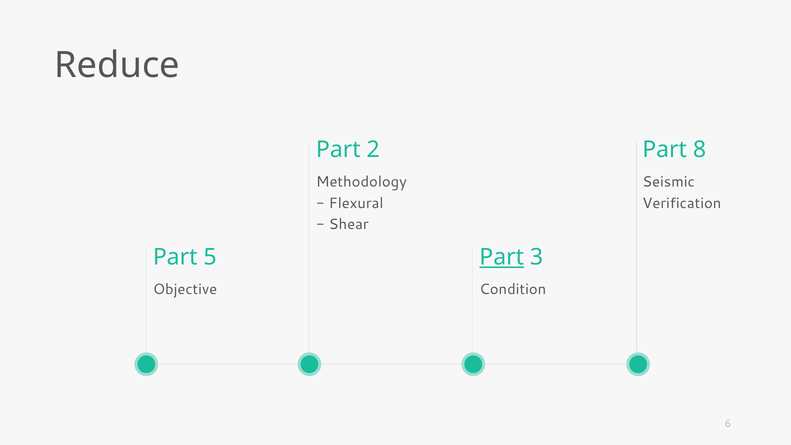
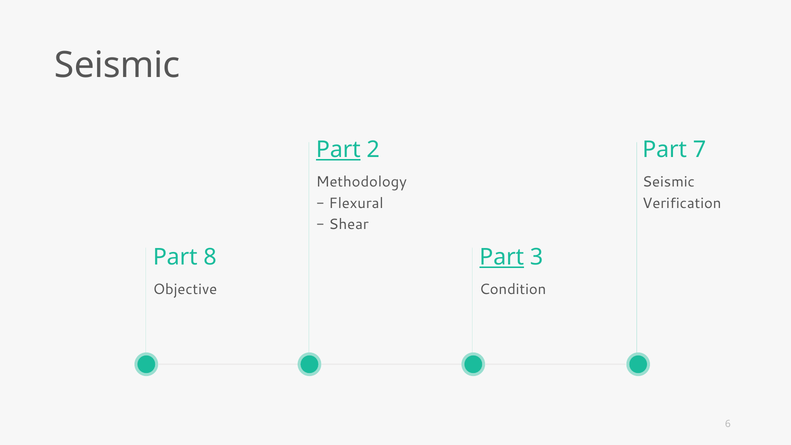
Reduce at (117, 65): Reduce -> Seismic
Part at (338, 150) underline: none -> present
8: 8 -> 7
5: 5 -> 8
